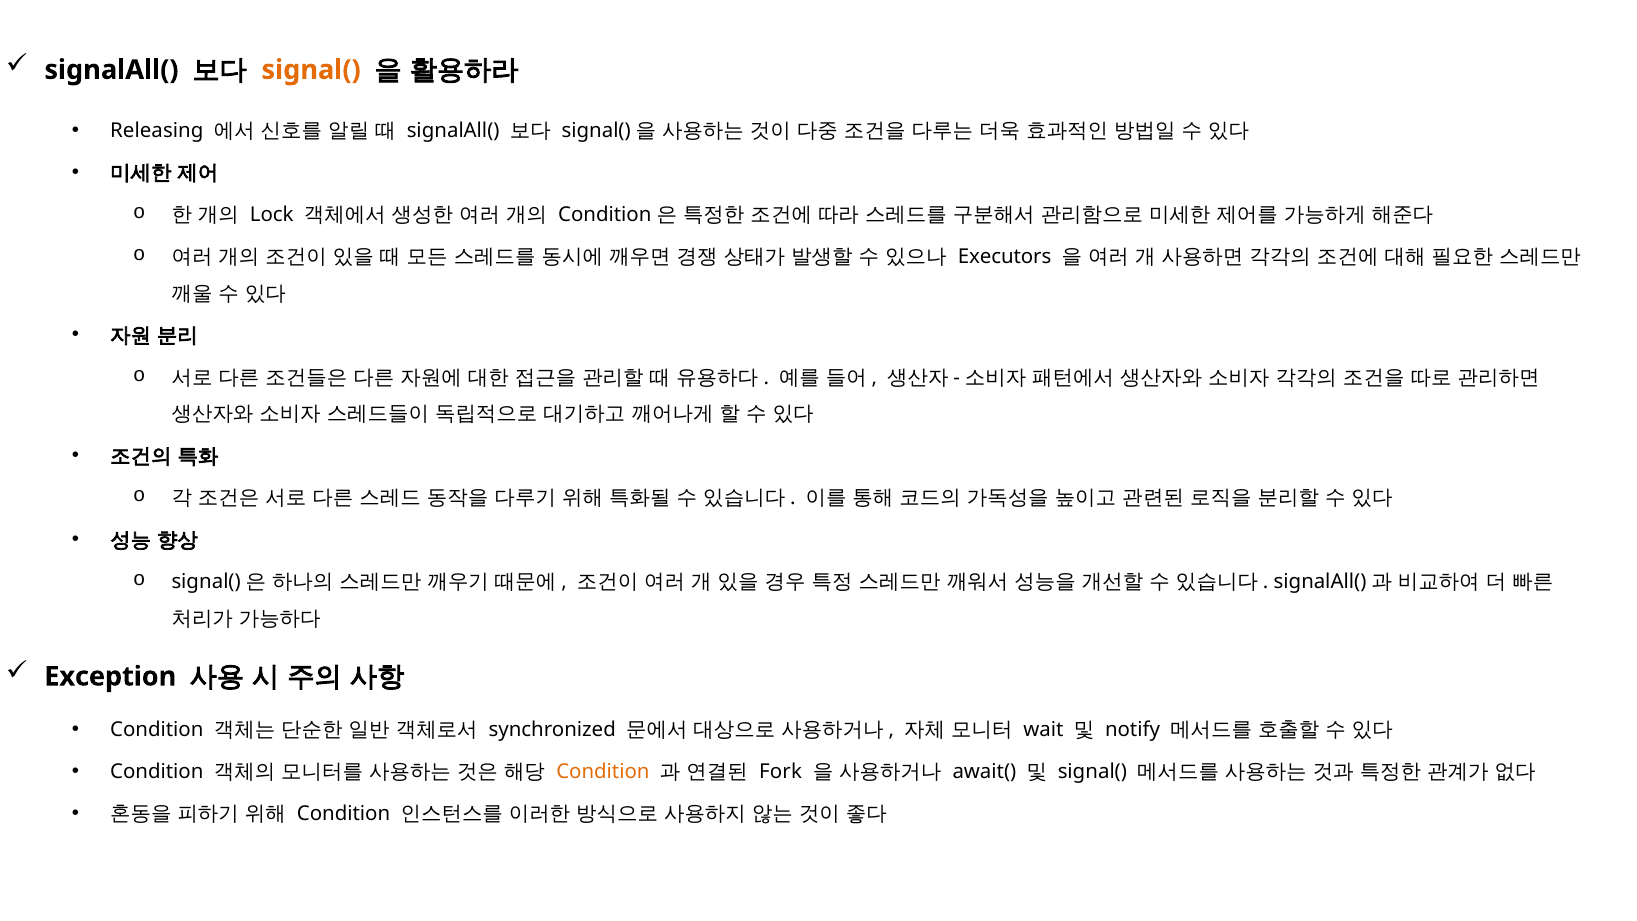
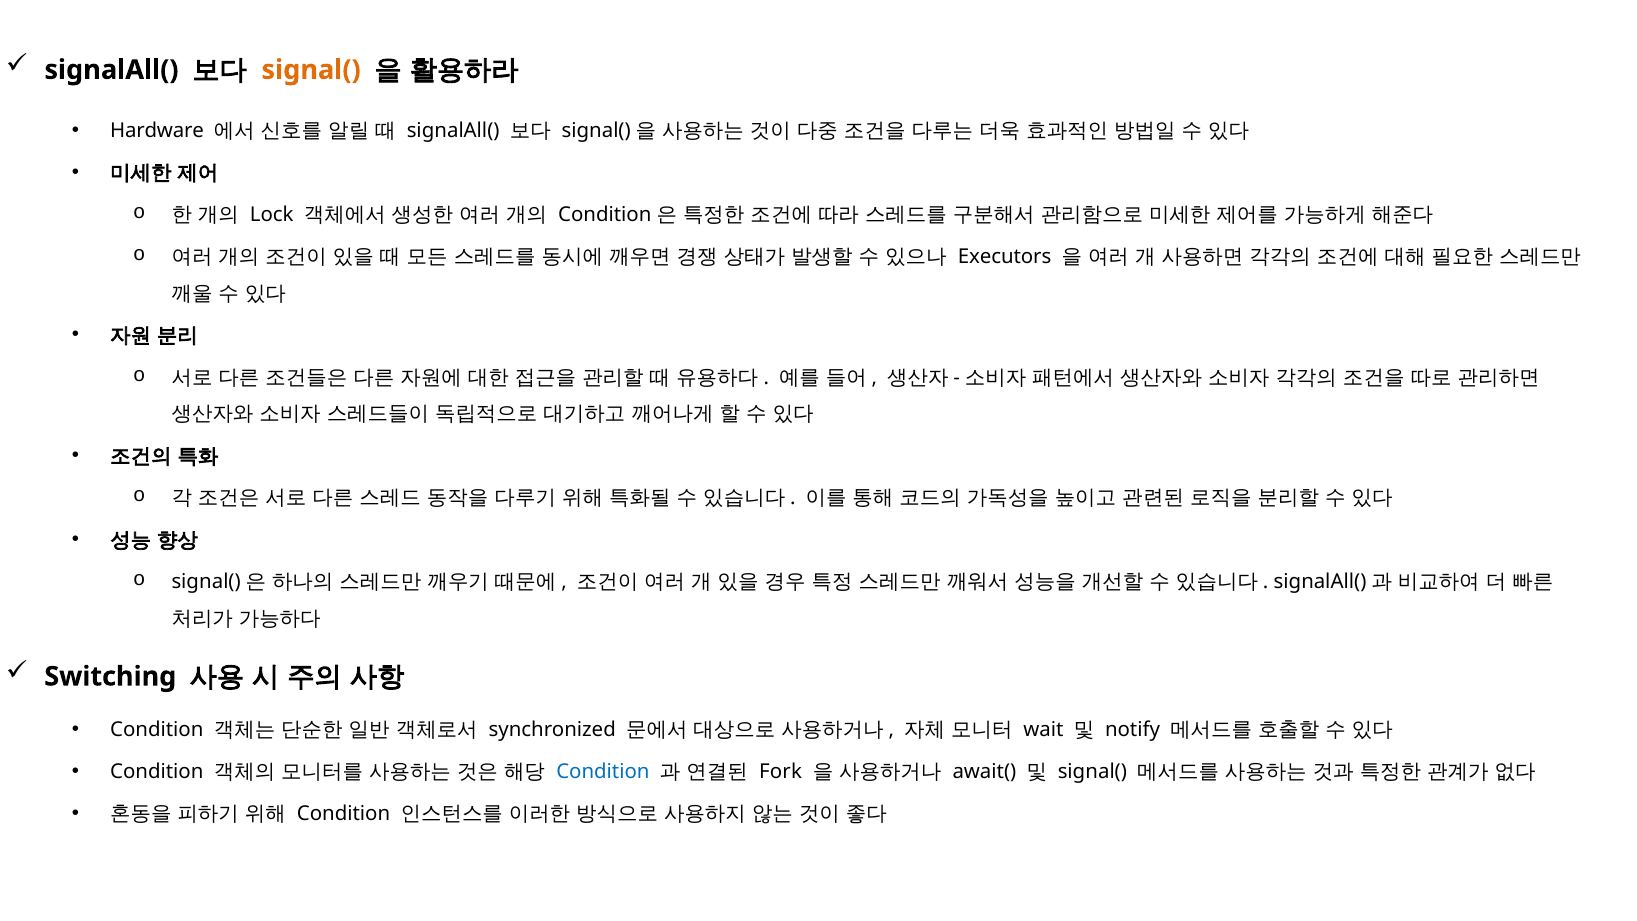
Releasing: Releasing -> Hardware
Exception: Exception -> Switching
Condition at (603, 771) colour: orange -> blue
